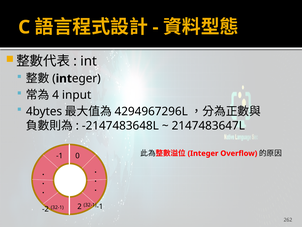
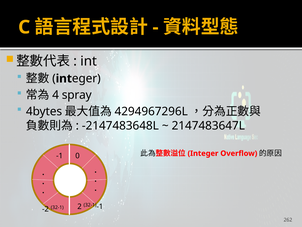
input: input -> spray
